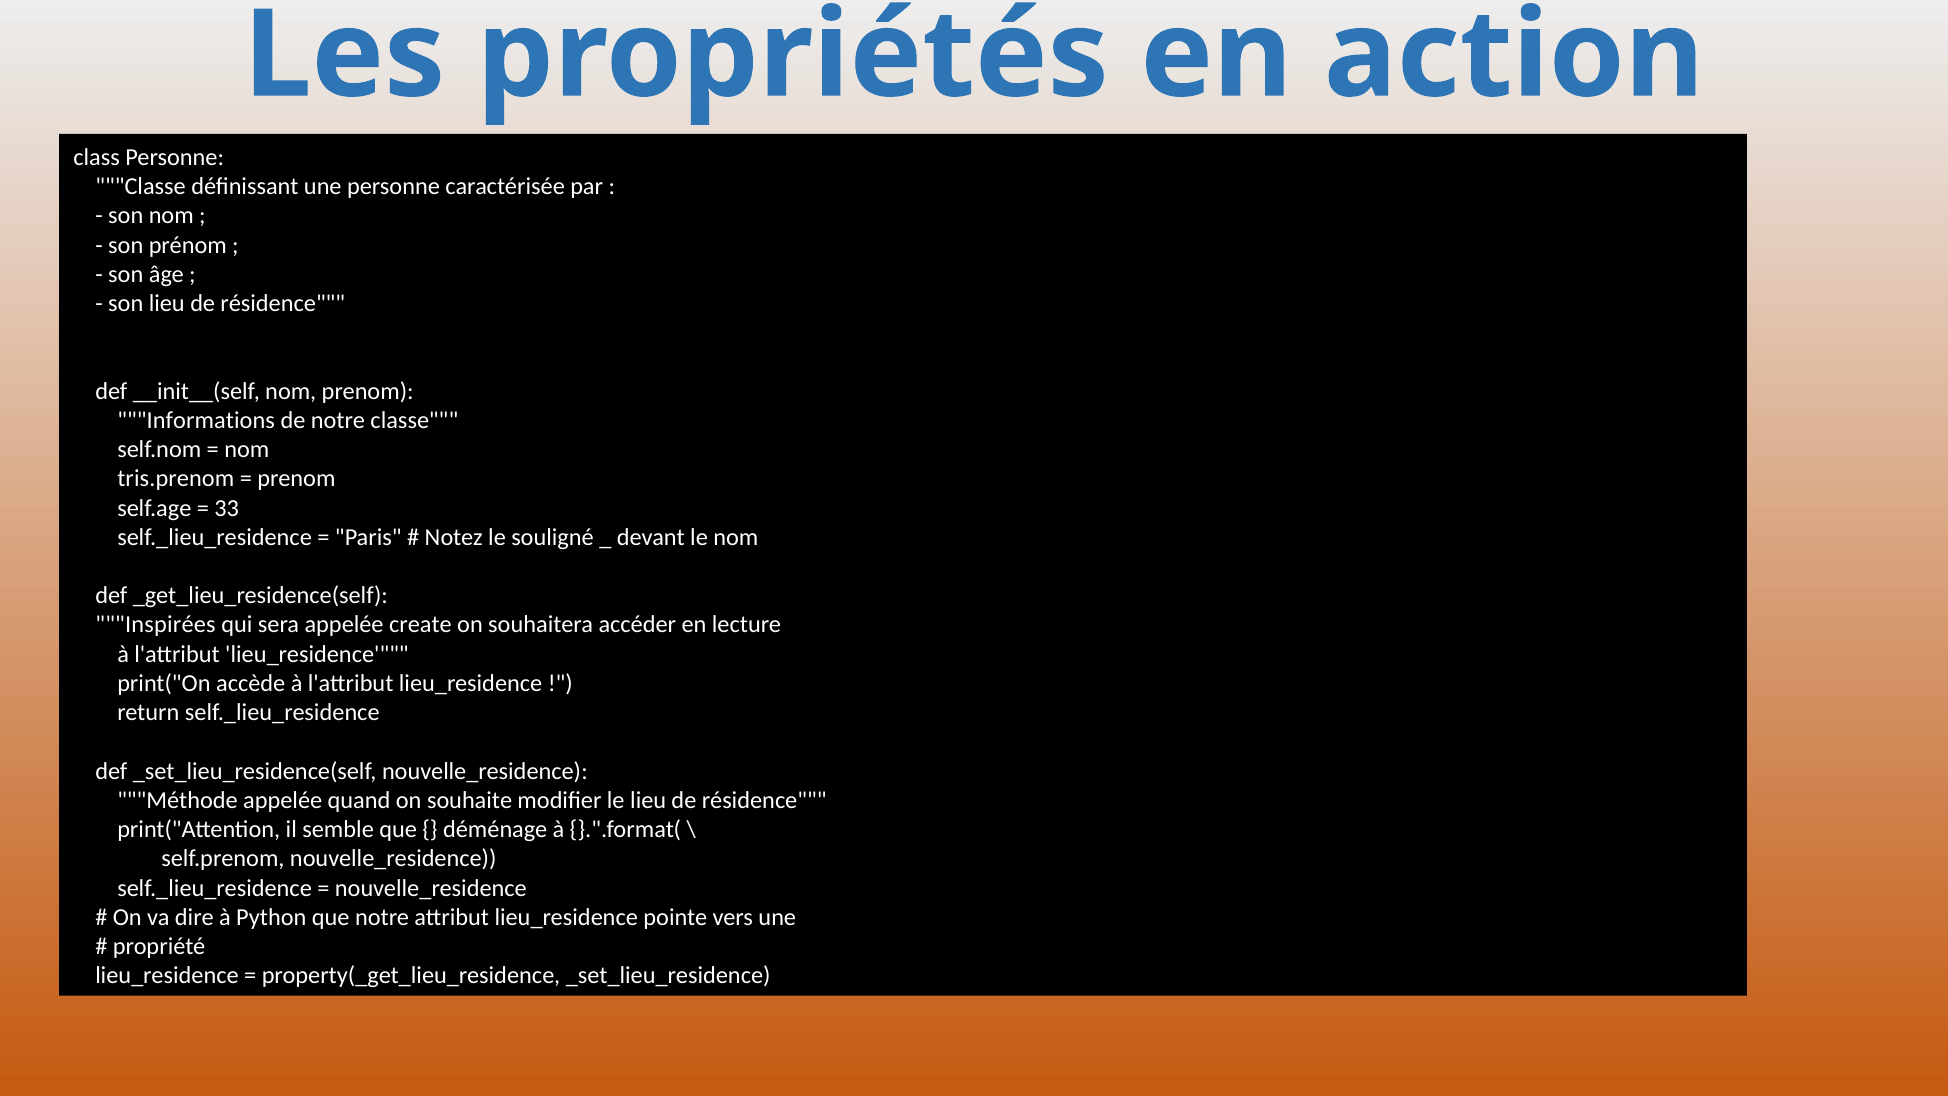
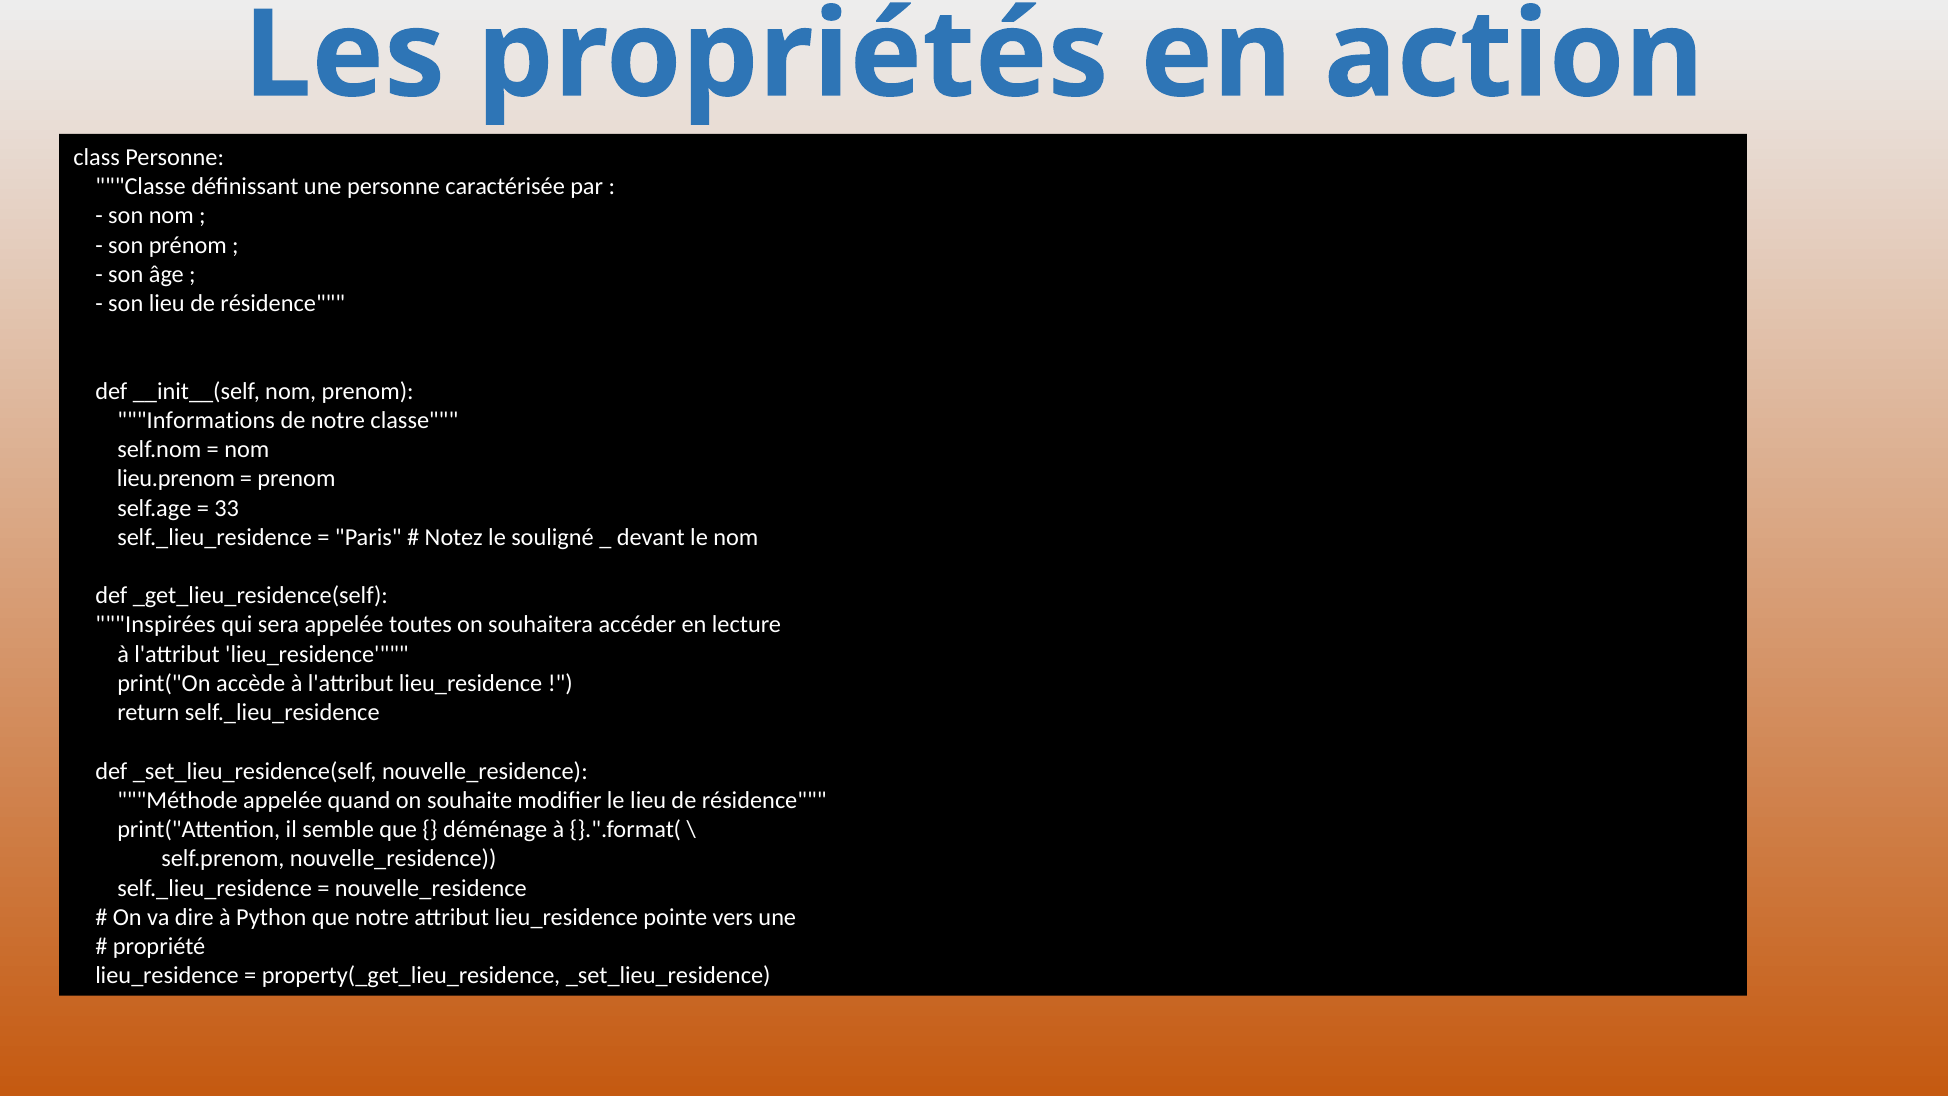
tris.prenom: tris.prenom -> lieu.prenom
create: create -> toutes
